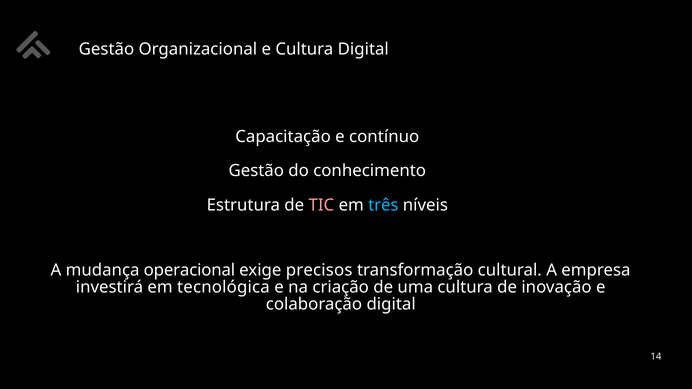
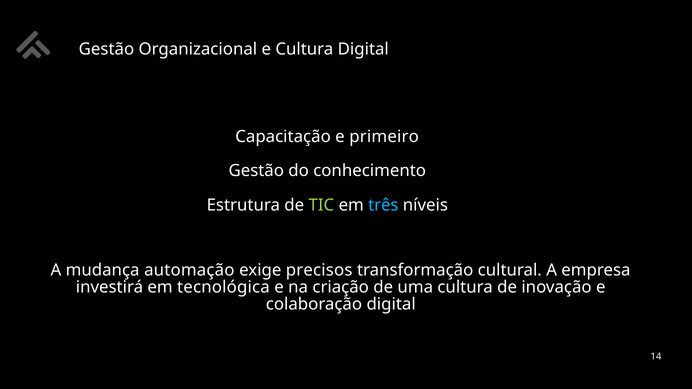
contínuo: contínuo -> primeiro
TIC colour: pink -> light green
operacional: operacional -> automação
